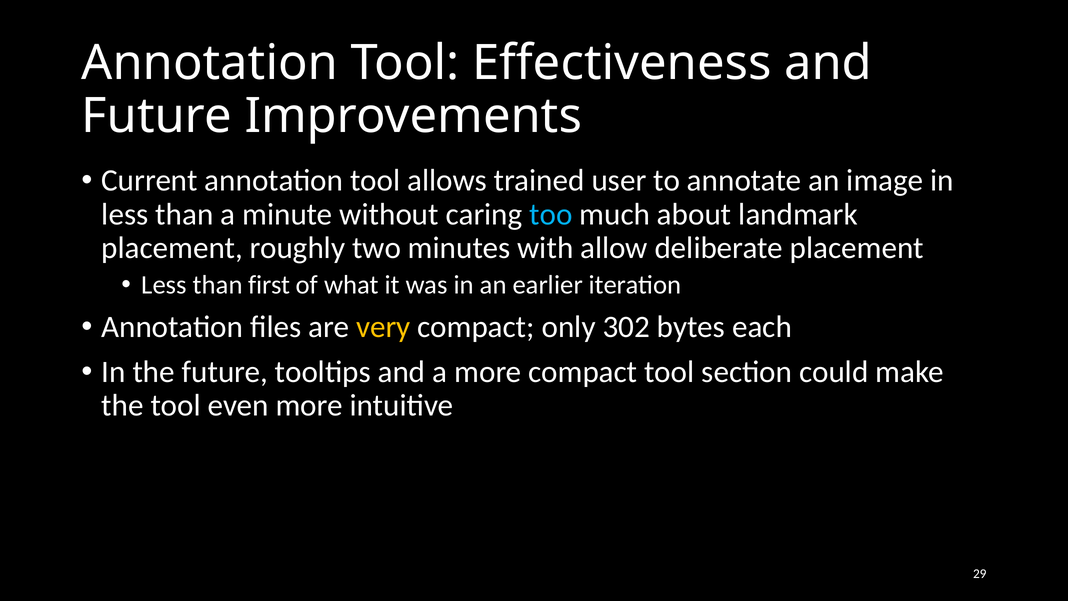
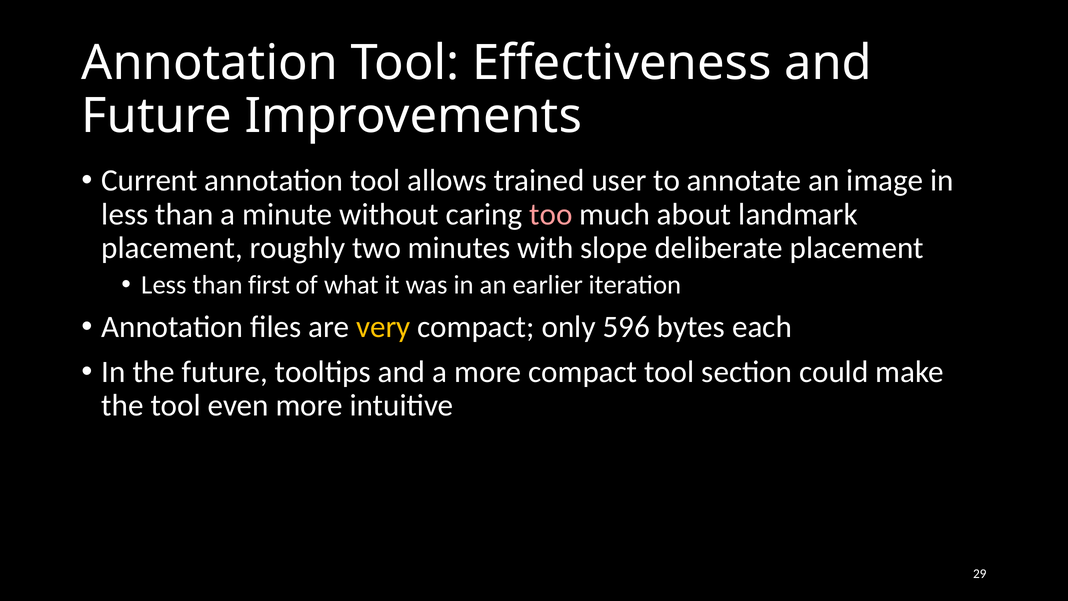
too colour: light blue -> pink
allow: allow -> slope
302: 302 -> 596
